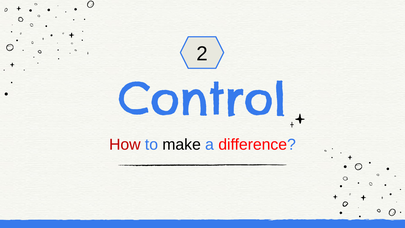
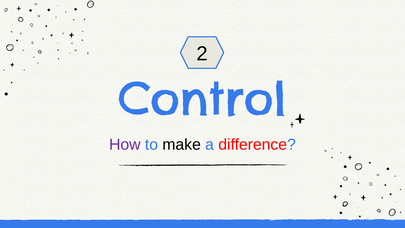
How colour: red -> purple
